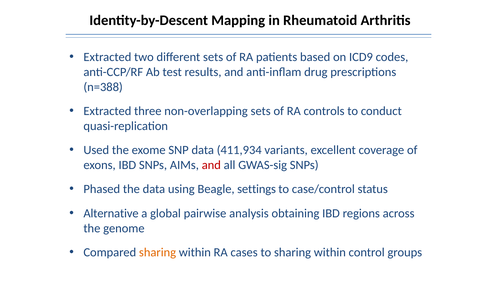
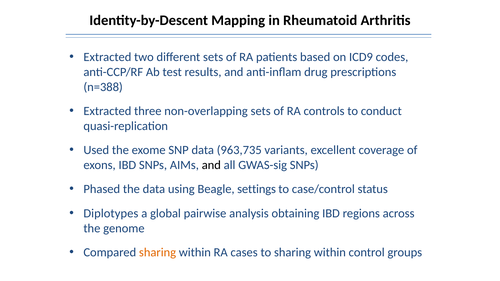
411,934: 411,934 -> 963,735
and at (211, 165) colour: red -> black
Alternative: Alternative -> Diplotypes
